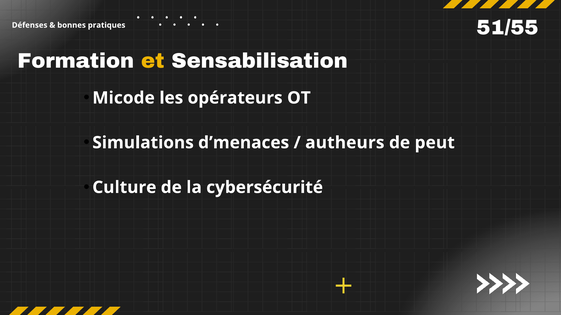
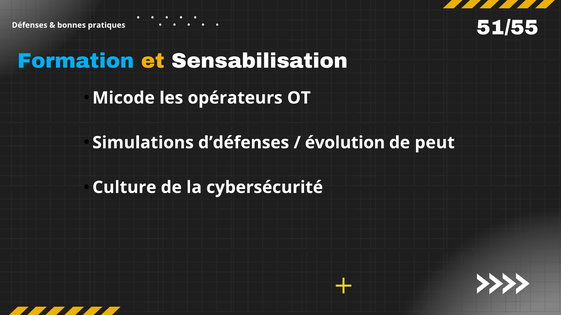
Formation colour: white -> light blue
d’menaces: d’menaces -> d’défenses
autheurs: autheurs -> évolution
